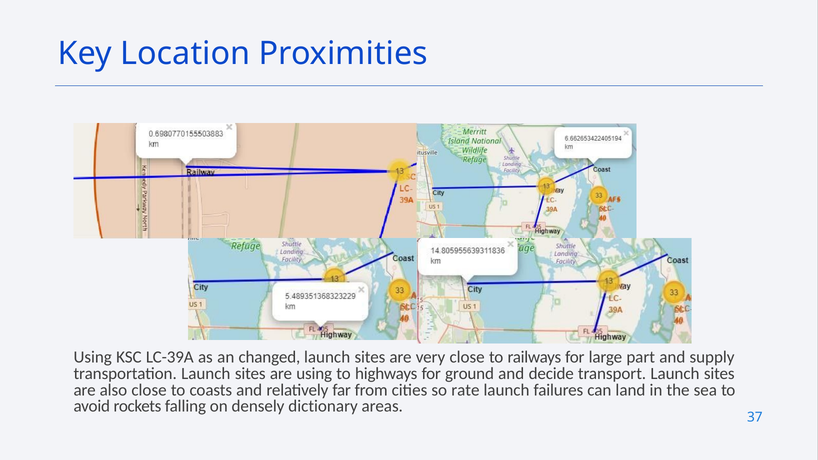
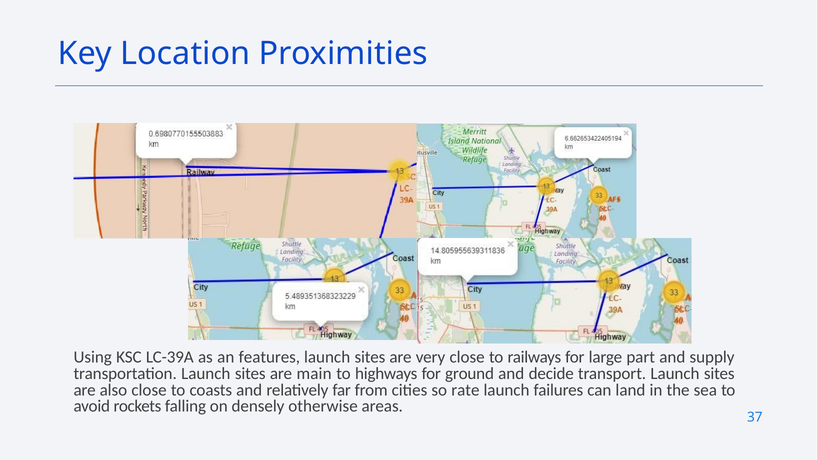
changed: changed -> features
are using: using -> main
dictionary: dictionary -> otherwise
